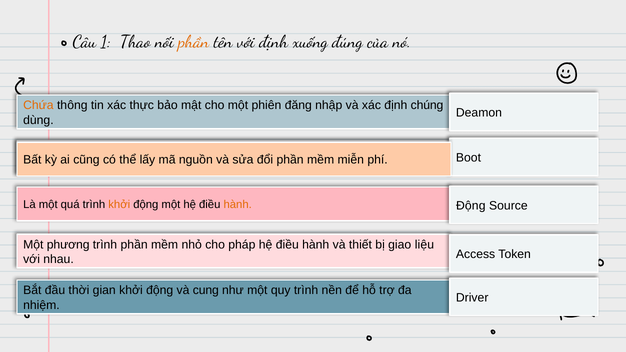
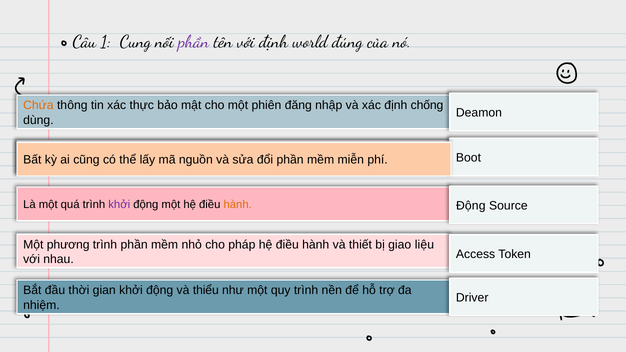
Thao: Thao -> Cung
phần at (194, 41) colour: orange -> purple
xuống: xuống -> world
chúng: chúng -> chống
khởi at (119, 205) colour: orange -> purple
cung: cung -> thiểu
